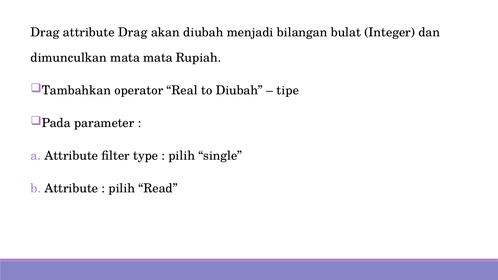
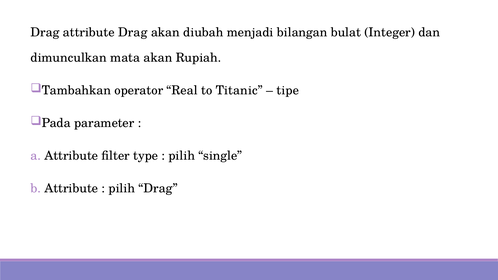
mata mata: mata -> akan
to Diubah: Diubah -> Titanic
pilih Read: Read -> Drag
